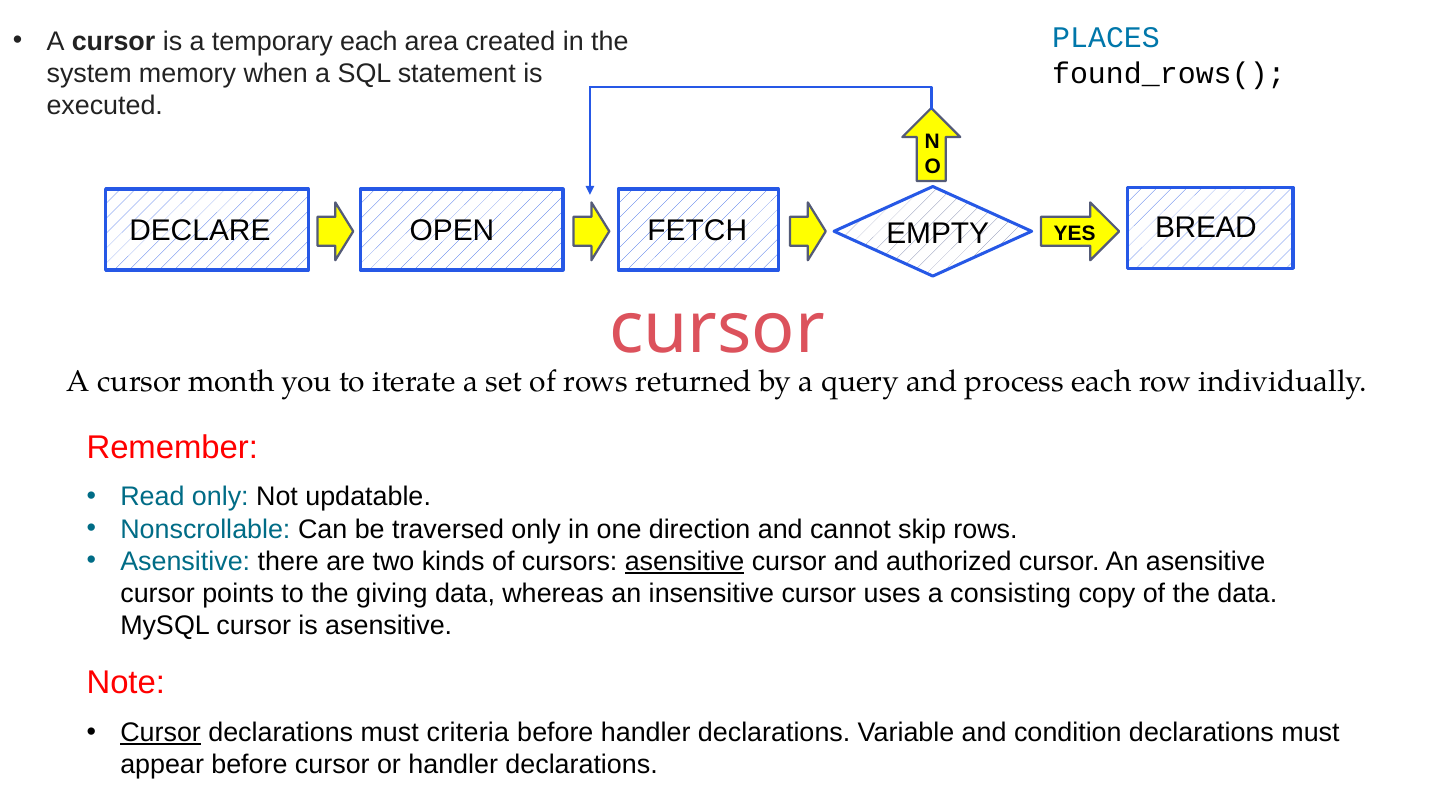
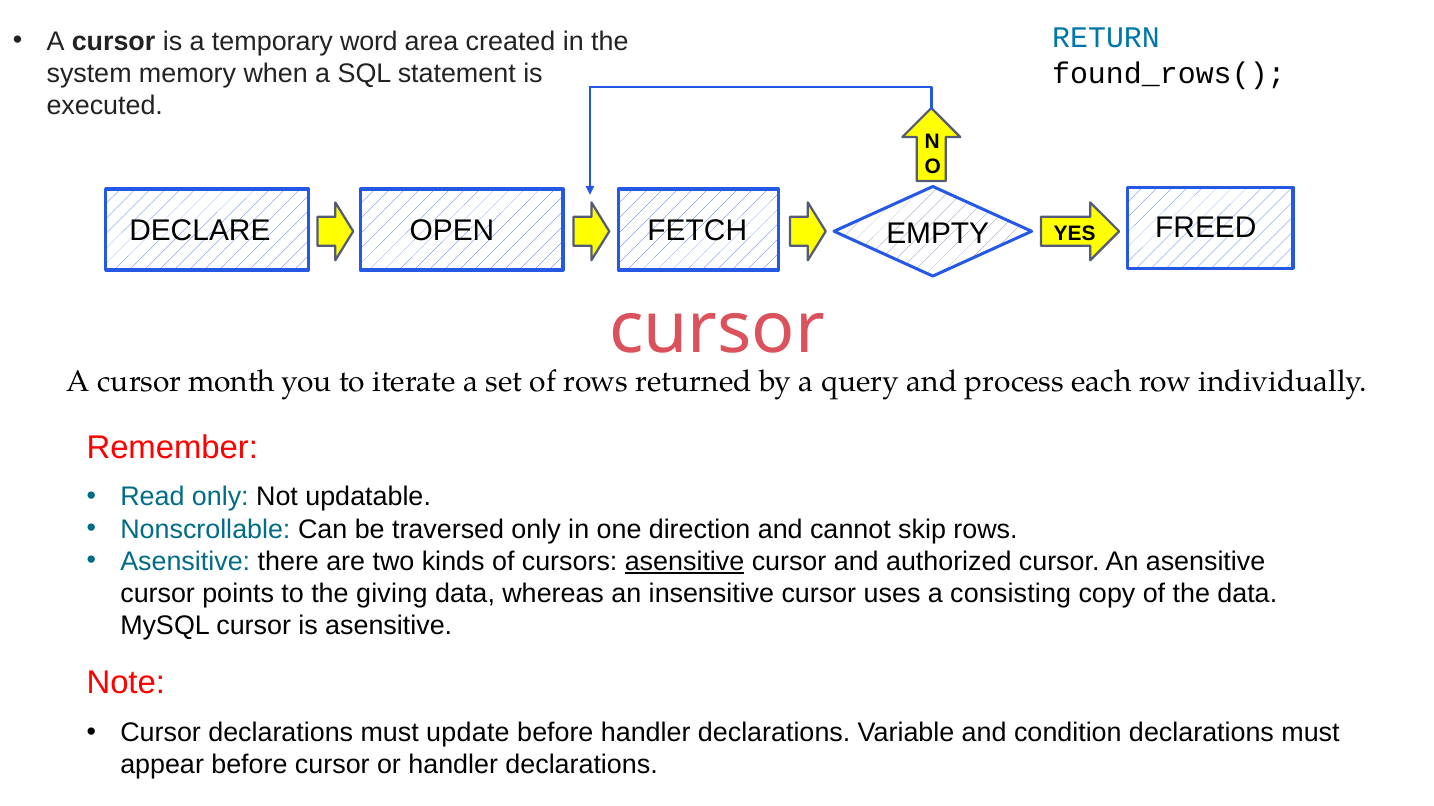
PLACES: PLACES -> RETURN
temporary each: each -> word
BREAD: BREAD -> FREED
Cursor at (161, 733) underline: present -> none
criteria: criteria -> update
